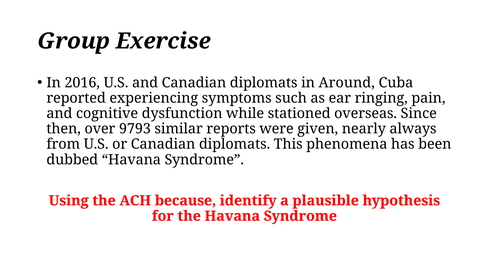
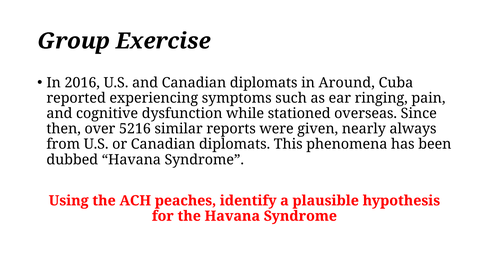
9793: 9793 -> 5216
because: because -> peaches
